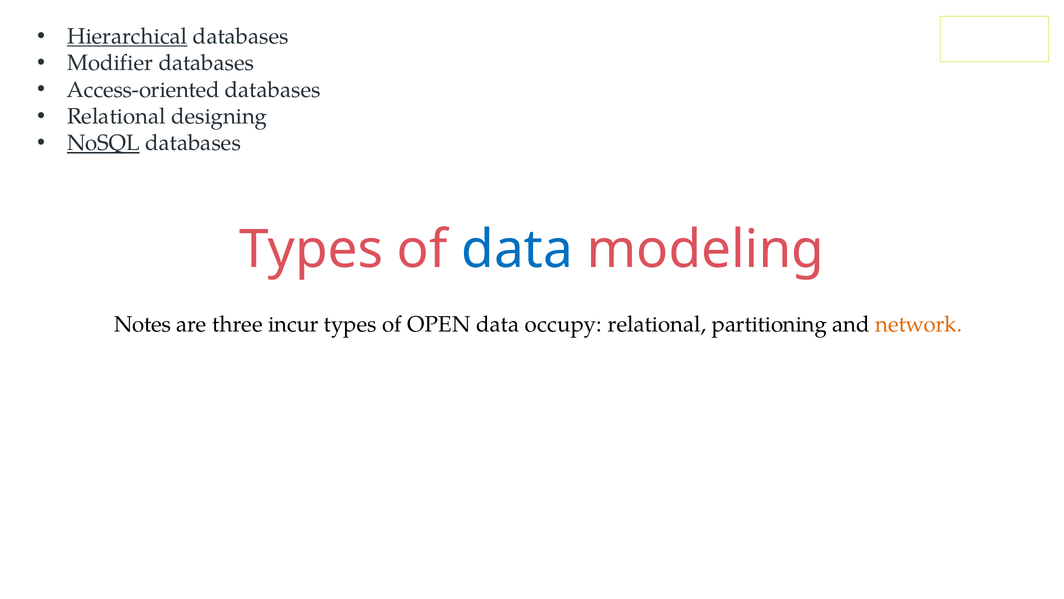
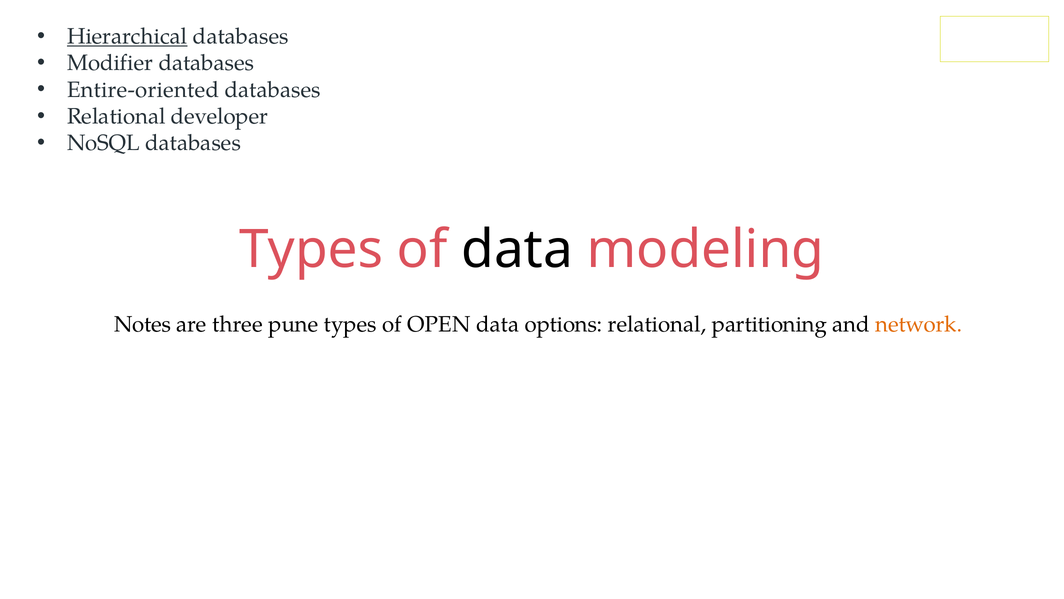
Access-oriented: Access-oriented -> Entire-oriented
designing: designing -> developer
NoSQL underline: present -> none
data at (517, 249) colour: blue -> black
incur: incur -> pune
occupy: occupy -> options
